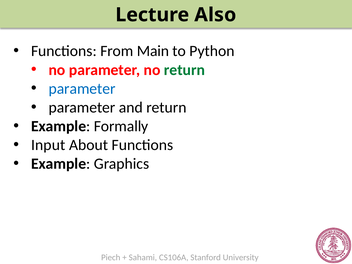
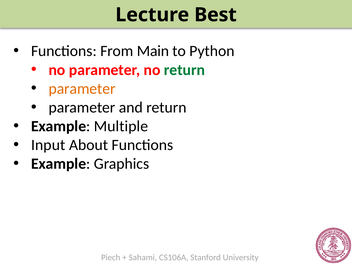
Also: Also -> Best
parameter at (82, 89) colour: blue -> orange
Formally: Formally -> Multiple
